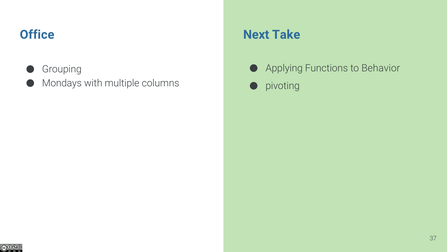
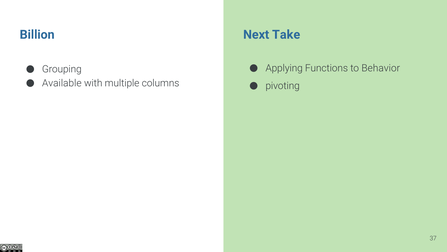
Office: Office -> Billion
Mondays: Mondays -> Available
